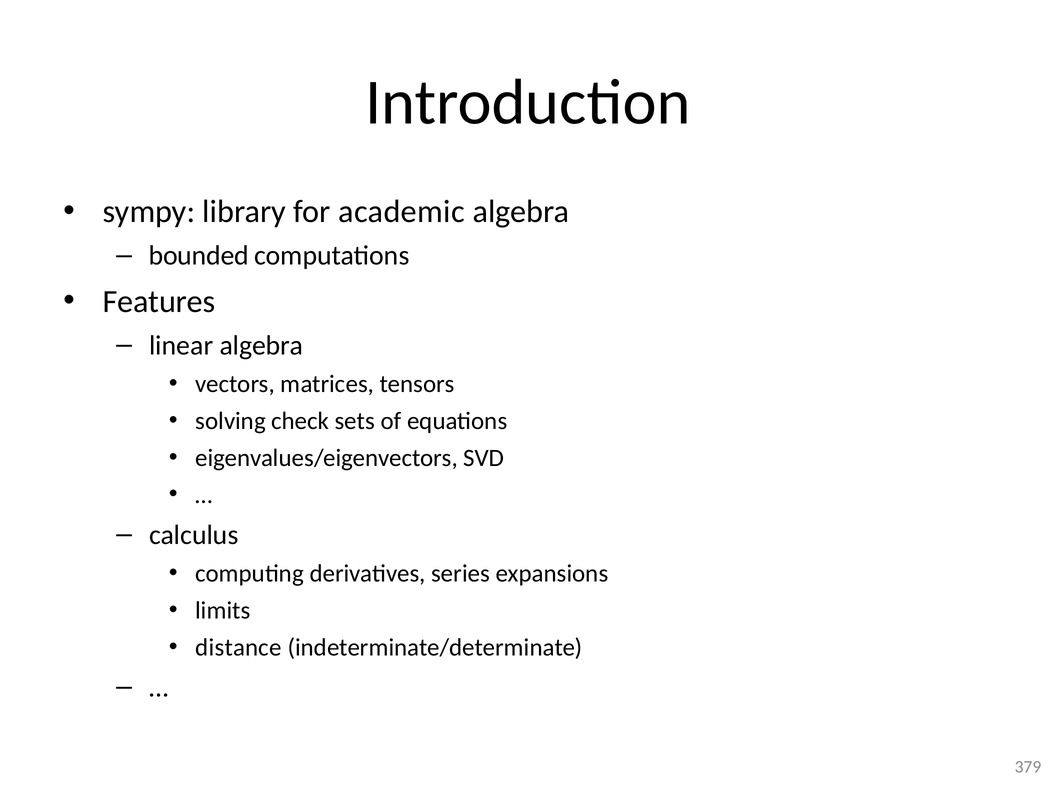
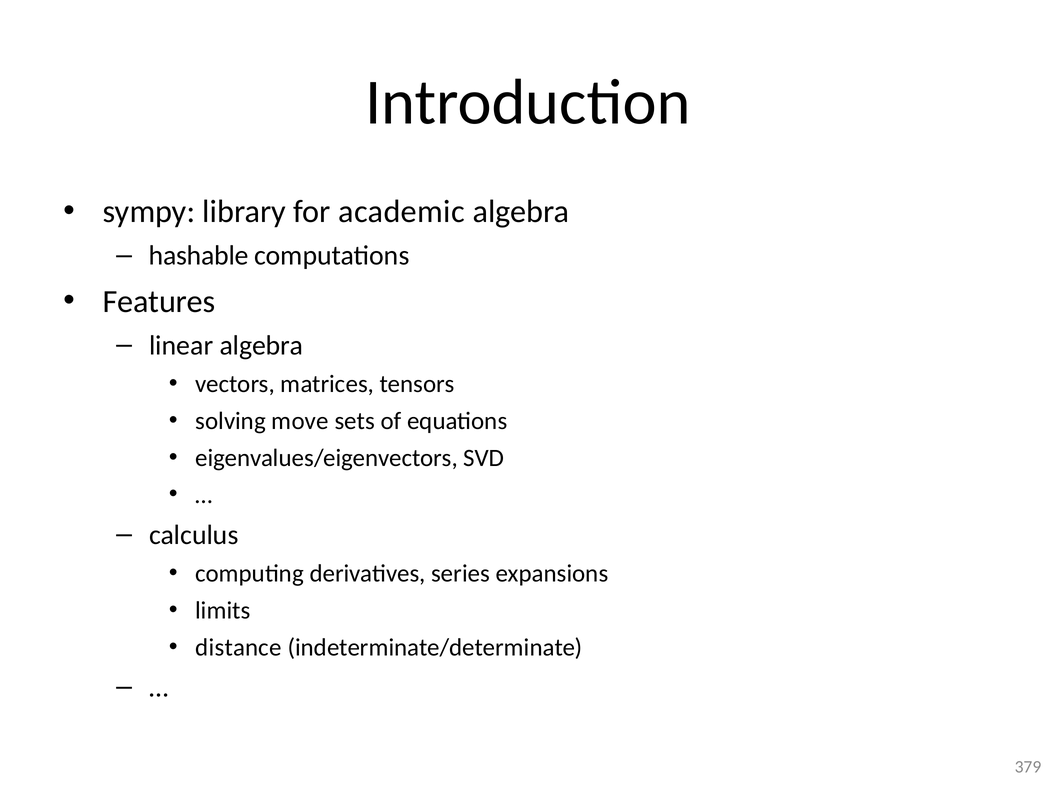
bounded: bounded -> hashable
check: check -> move
